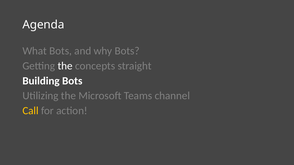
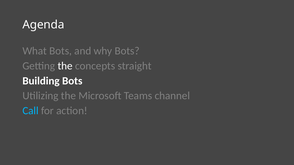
Call colour: yellow -> light blue
